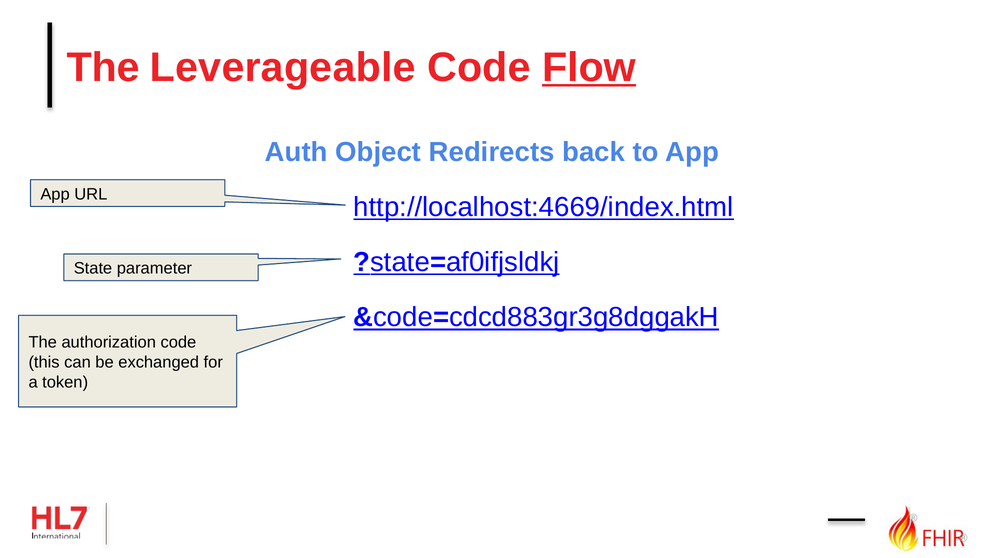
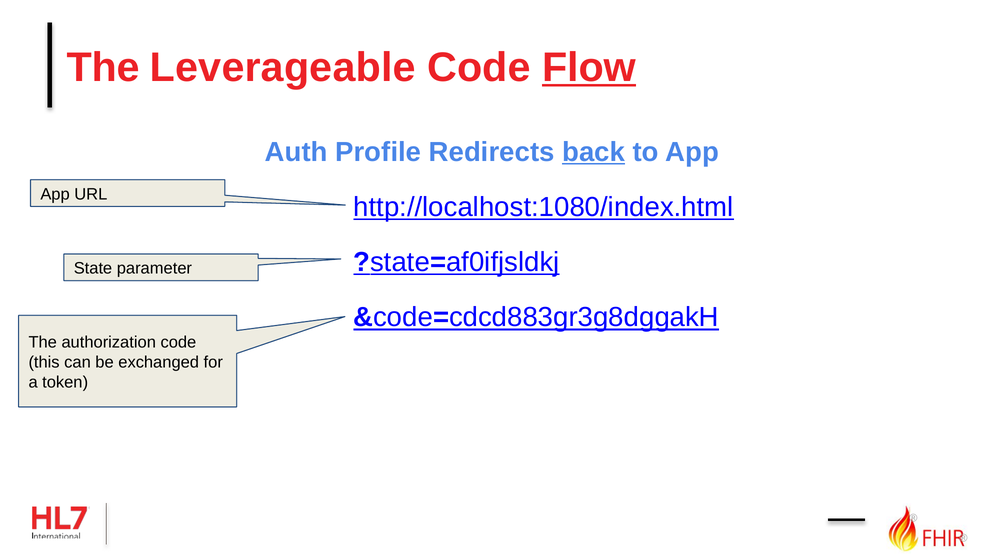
Object: Object -> Profile
back underline: none -> present
http://localhost:4669/index.html: http://localhost:4669/index.html -> http://localhost:1080/index.html
